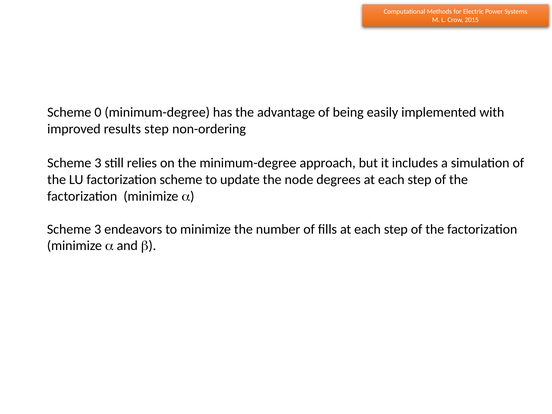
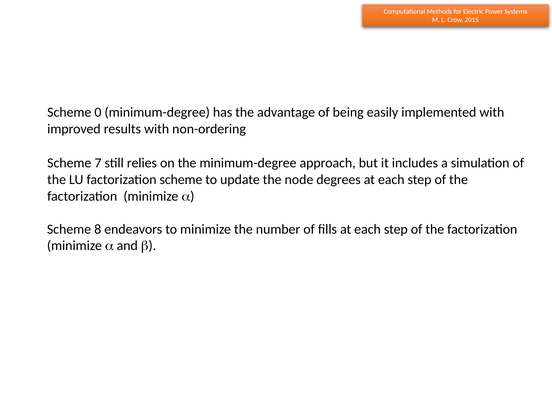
results step: step -> with
3 at (98, 163): 3 -> 7
3 at (98, 229): 3 -> 8
